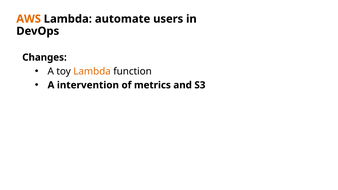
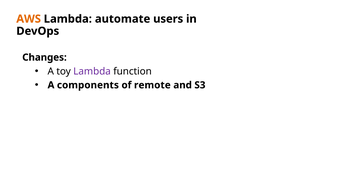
Lambda at (92, 71) colour: orange -> purple
intervention: intervention -> components
metrics: metrics -> remote
